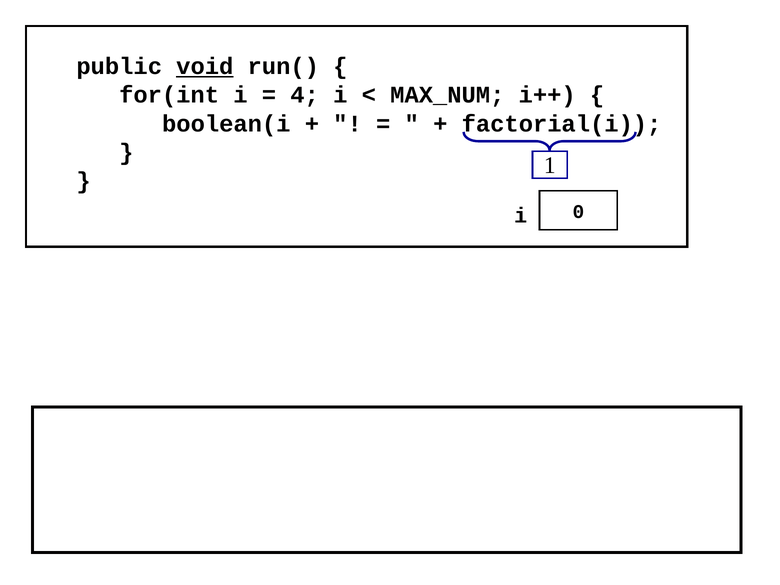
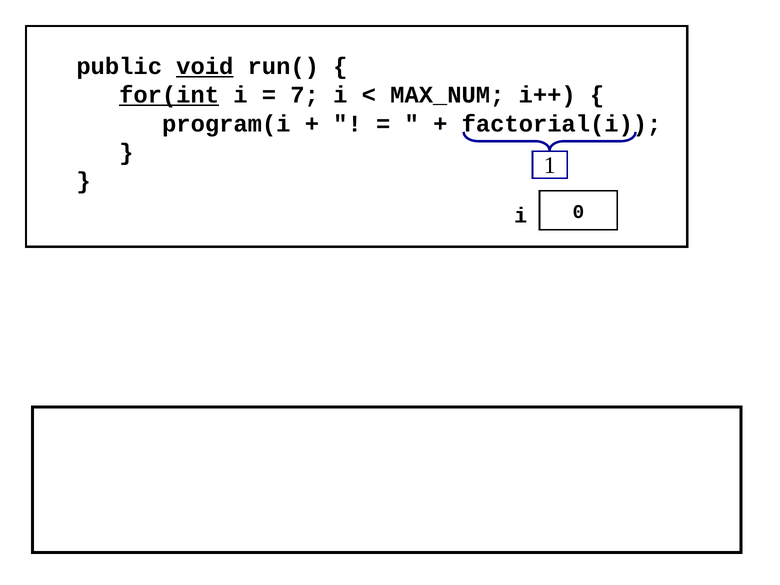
for(int underline: none -> present
4: 4 -> 7
boolean(i: boolean(i -> program(i
